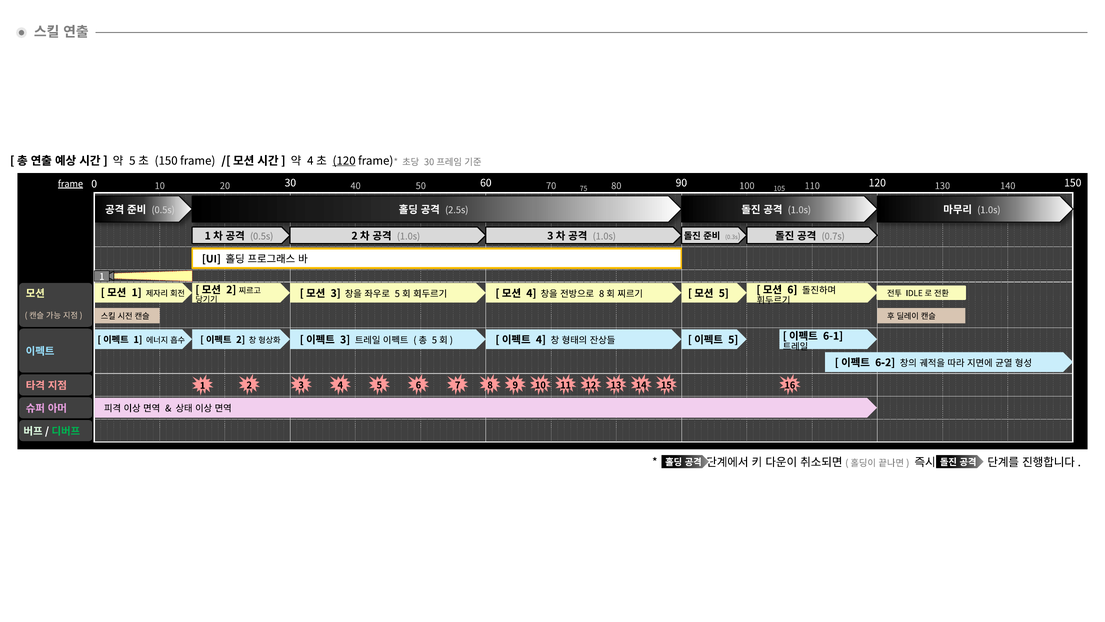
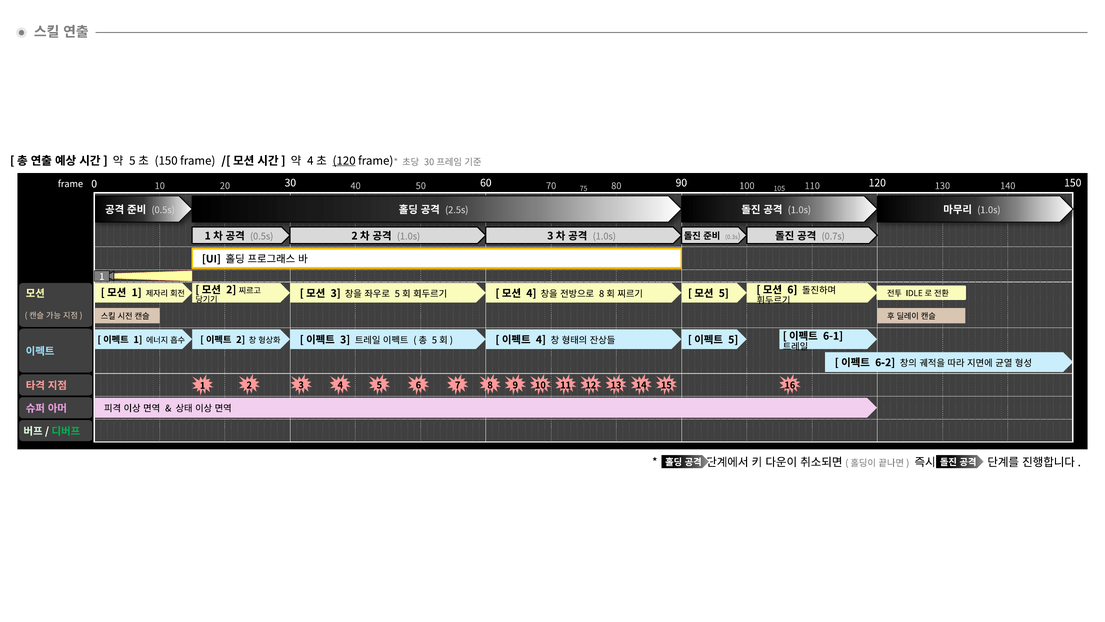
frame at (70, 184) underline: present -> none
